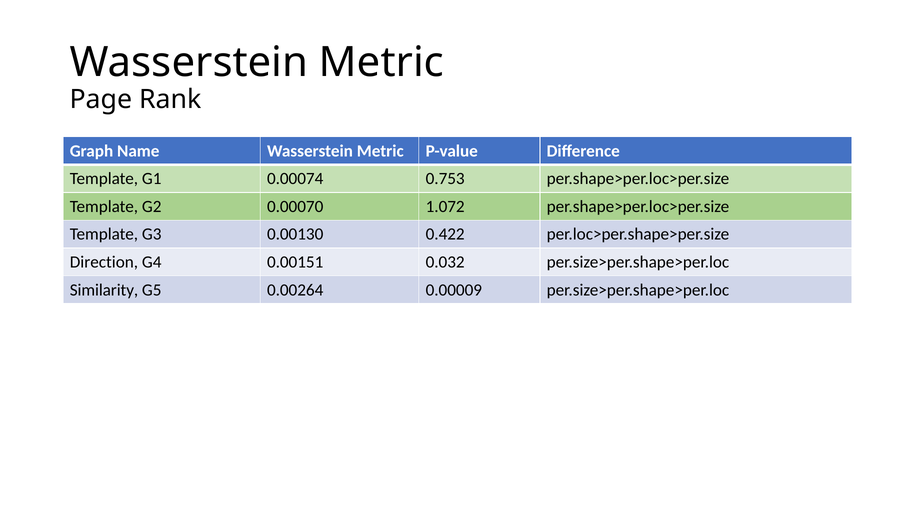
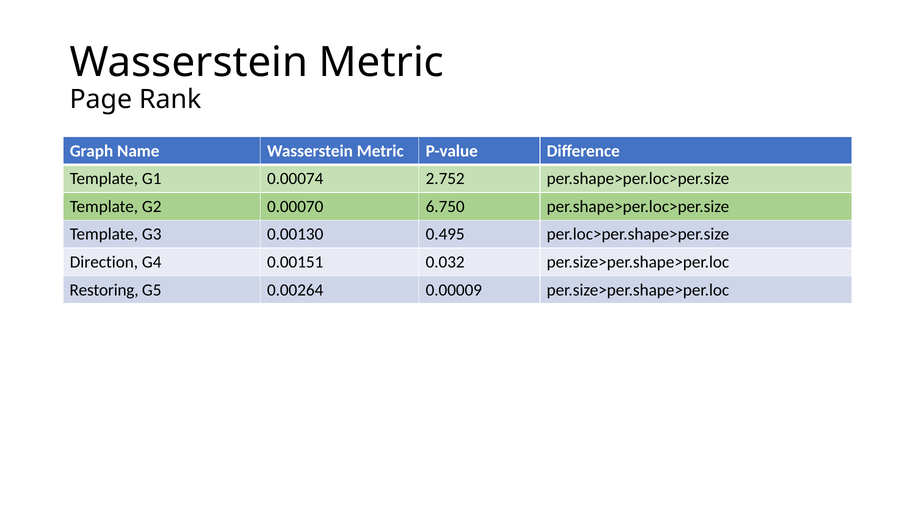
0.753: 0.753 -> 2.752
1.072: 1.072 -> 6.750
0.422: 0.422 -> 0.495
Similarity: Similarity -> Restoring
